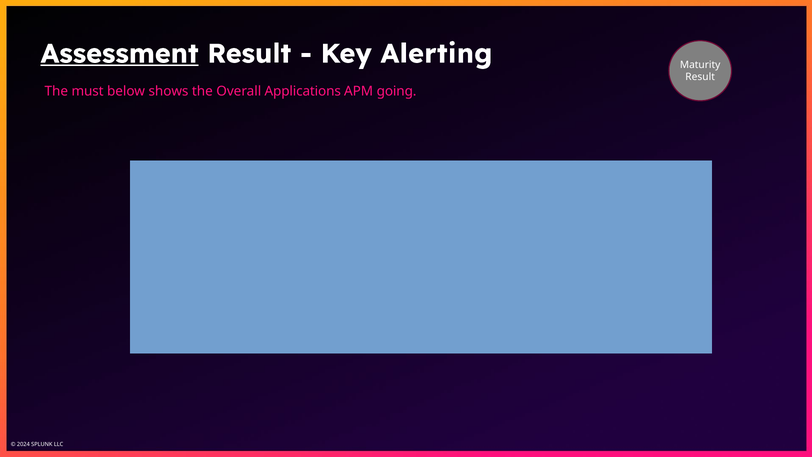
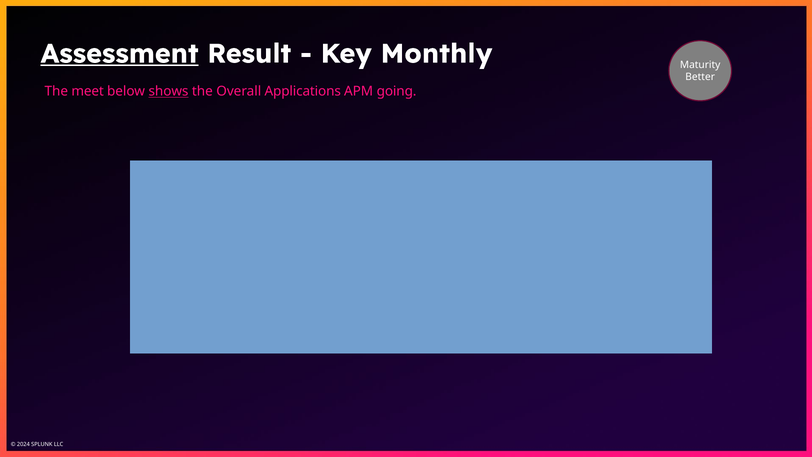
Alerting: Alerting -> Monthly
Result at (700, 77): Result -> Better
must: must -> meet
shows underline: none -> present
